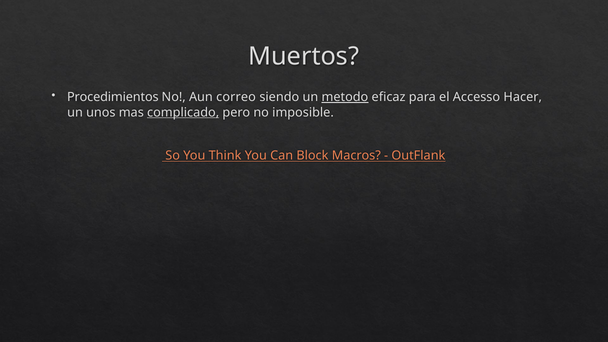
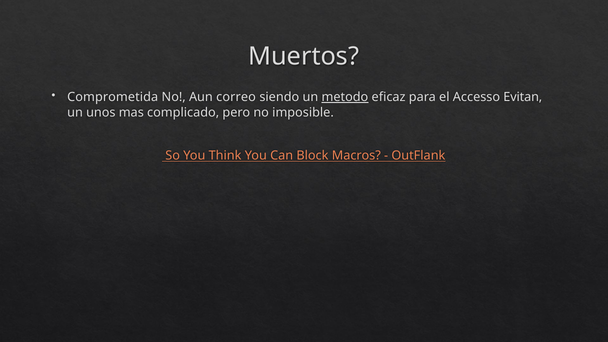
Procedimientos: Procedimientos -> Comprometida
Hacer: Hacer -> Evitan
complicado underline: present -> none
